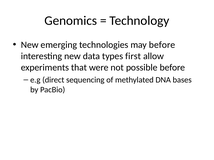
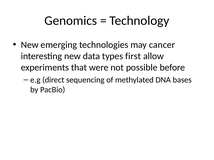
may before: before -> cancer
